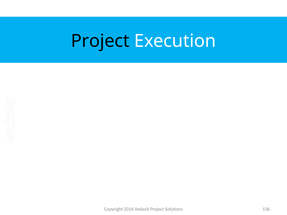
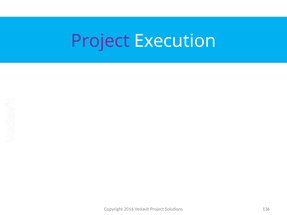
Project at (100, 41) colour: black -> purple
